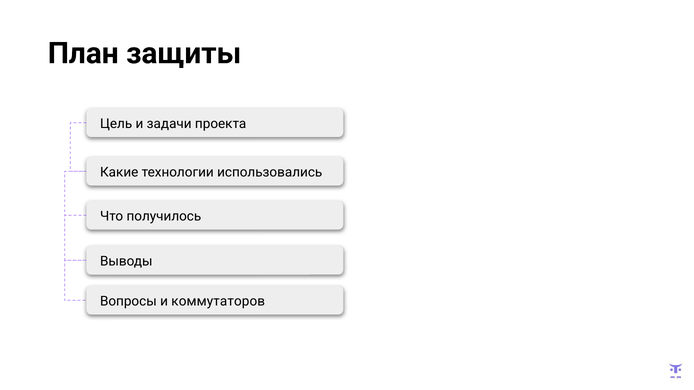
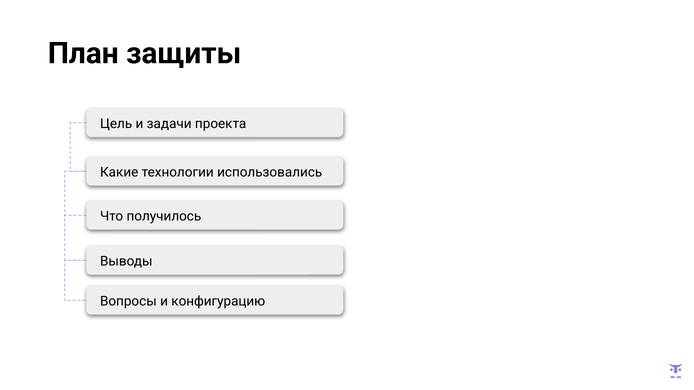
коммутаторов: коммутаторов -> конфигурацию
